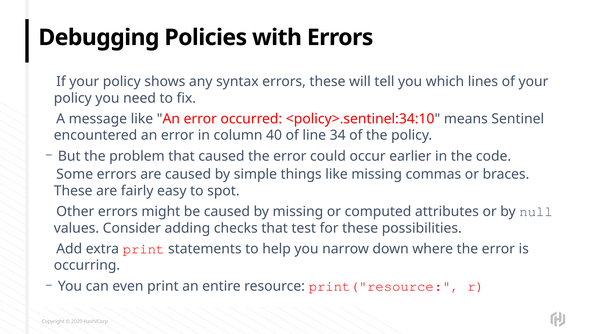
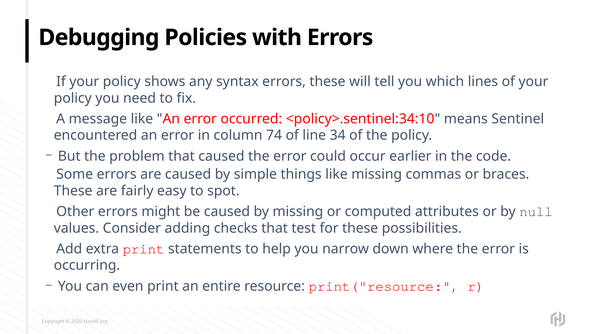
40: 40 -> 74
